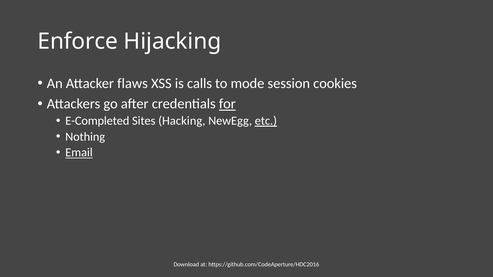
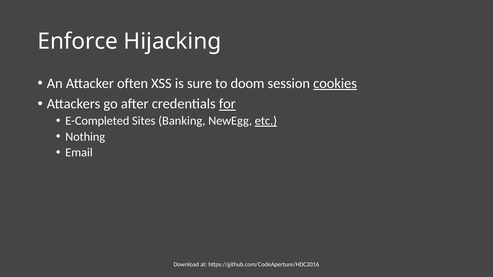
flaws: flaws -> often
calls: calls -> sure
mode: mode -> doom
cookies underline: none -> present
Hacking: Hacking -> Banking
Email underline: present -> none
